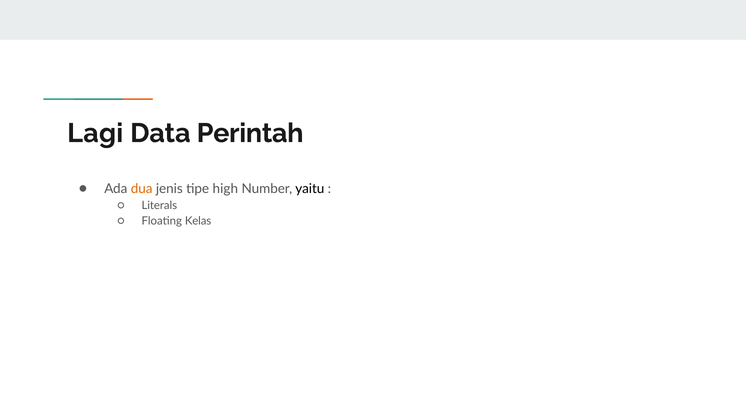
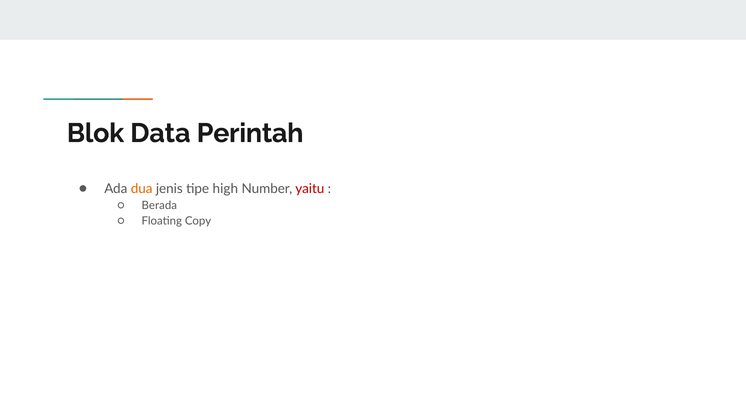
Lagi: Lagi -> Blok
yaitu colour: black -> red
Literals: Literals -> Berada
Kelas: Kelas -> Copy
